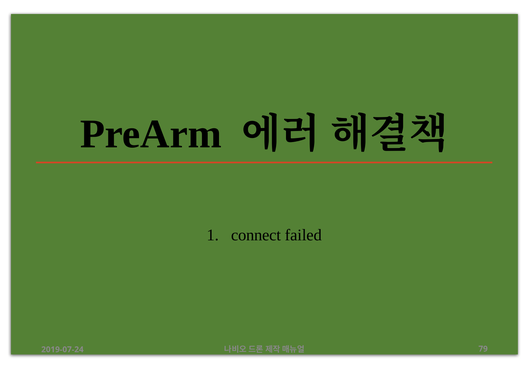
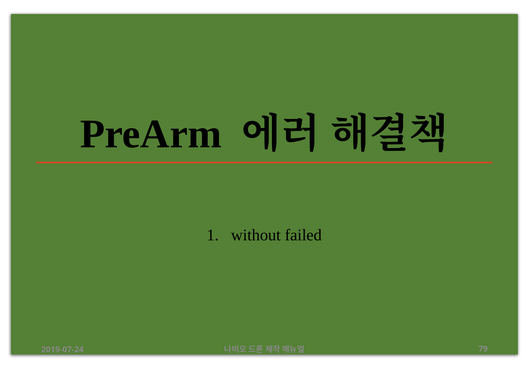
connect: connect -> without
